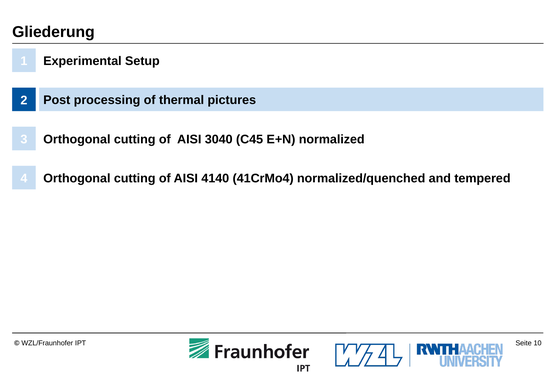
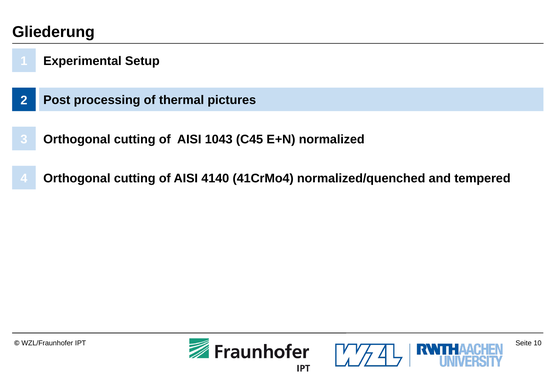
3040: 3040 -> 1043
